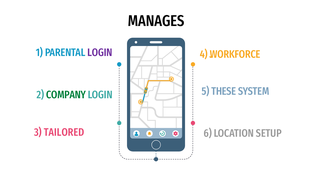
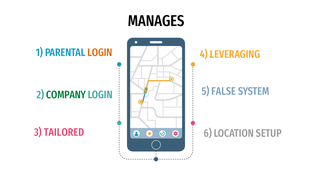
LOGIN at (100, 53) colour: purple -> orange
WORKFORCE: WORKFORCE -> LEVERAGING
THESE: THESE -> FALSE
